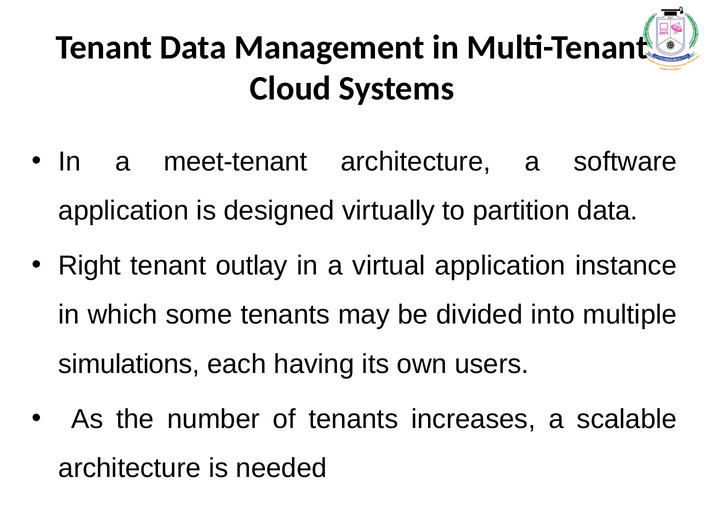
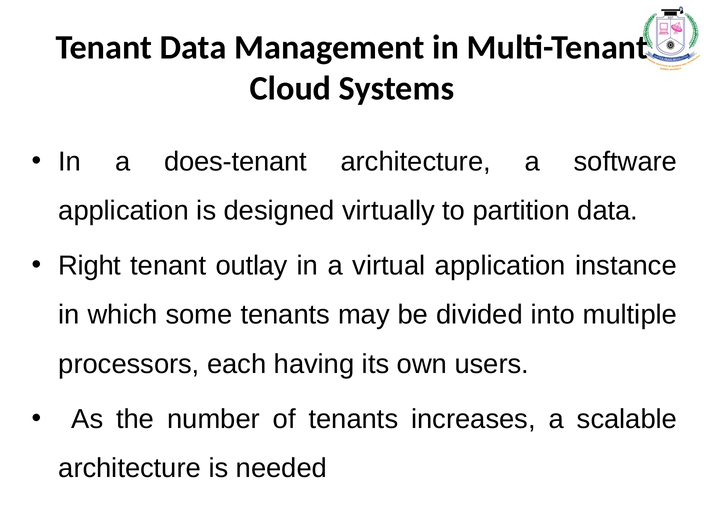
meet-tenant: meet-tenant -> does-tenant
simulations: simulations -> processors
